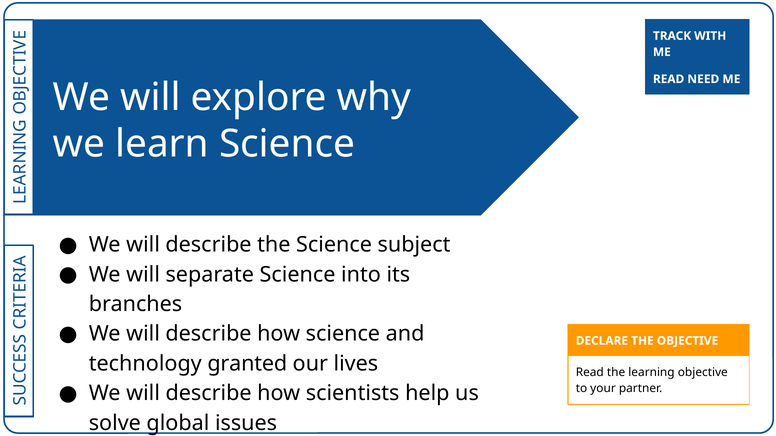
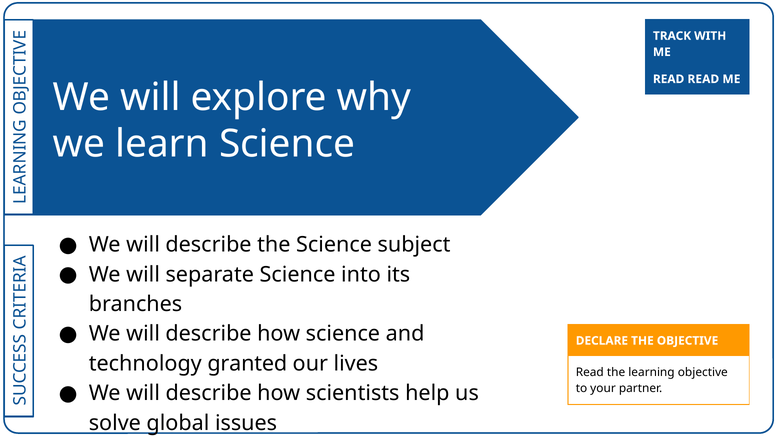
READ NEED: NEED -> READ
